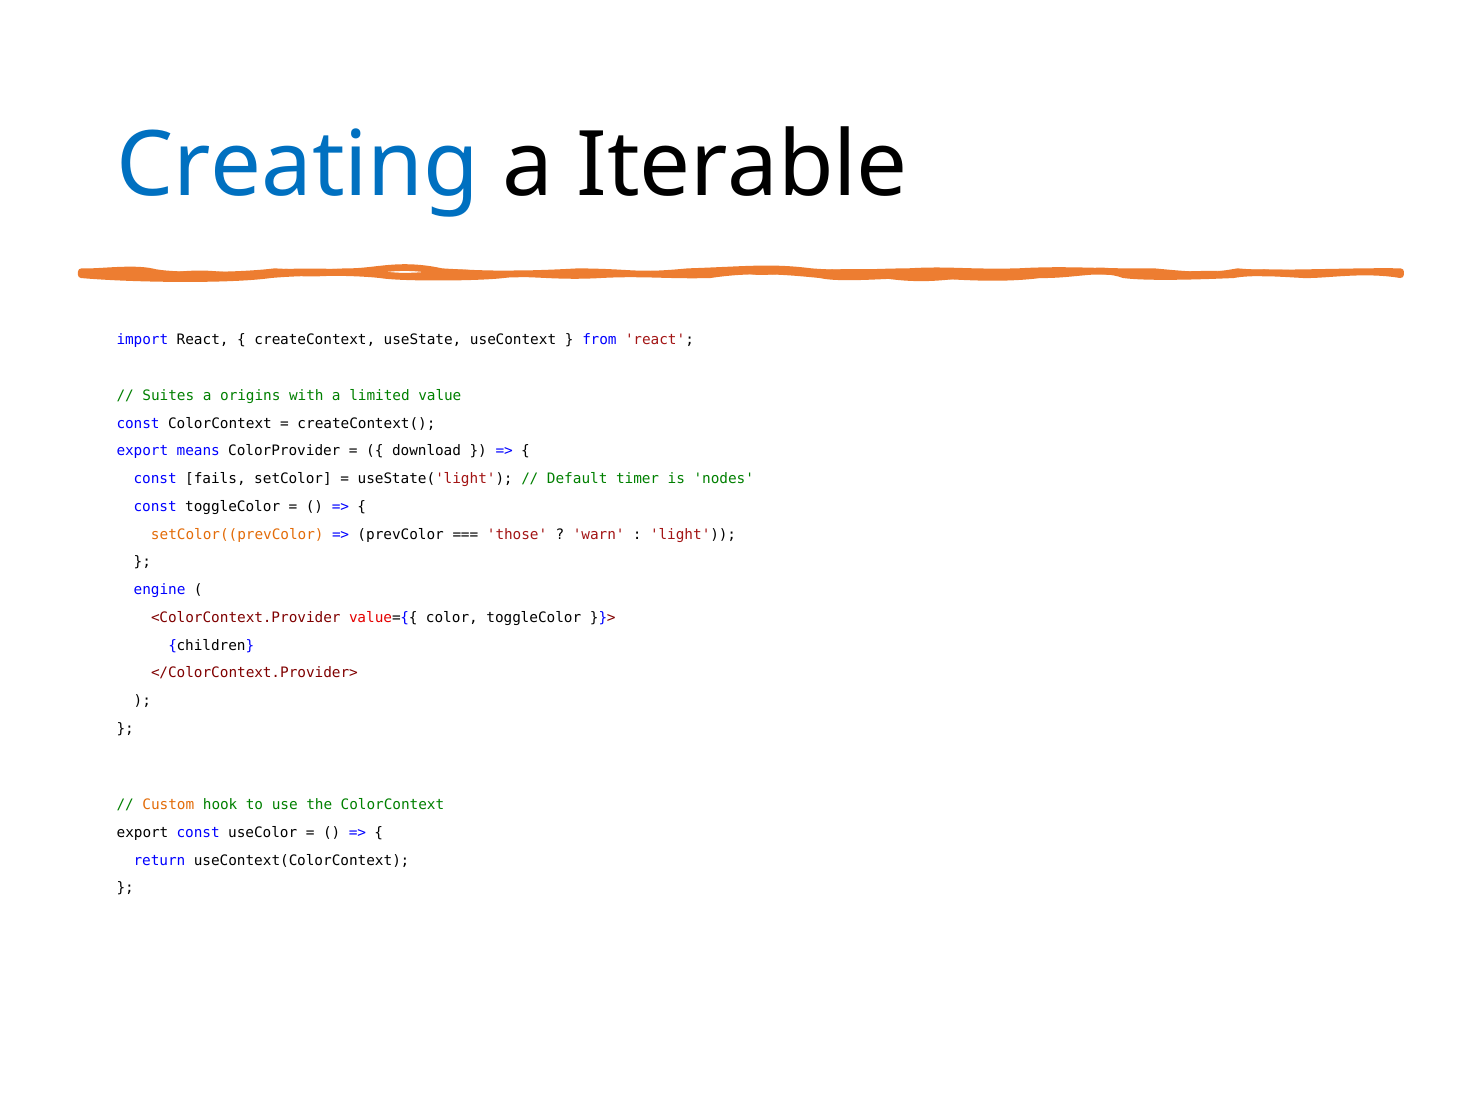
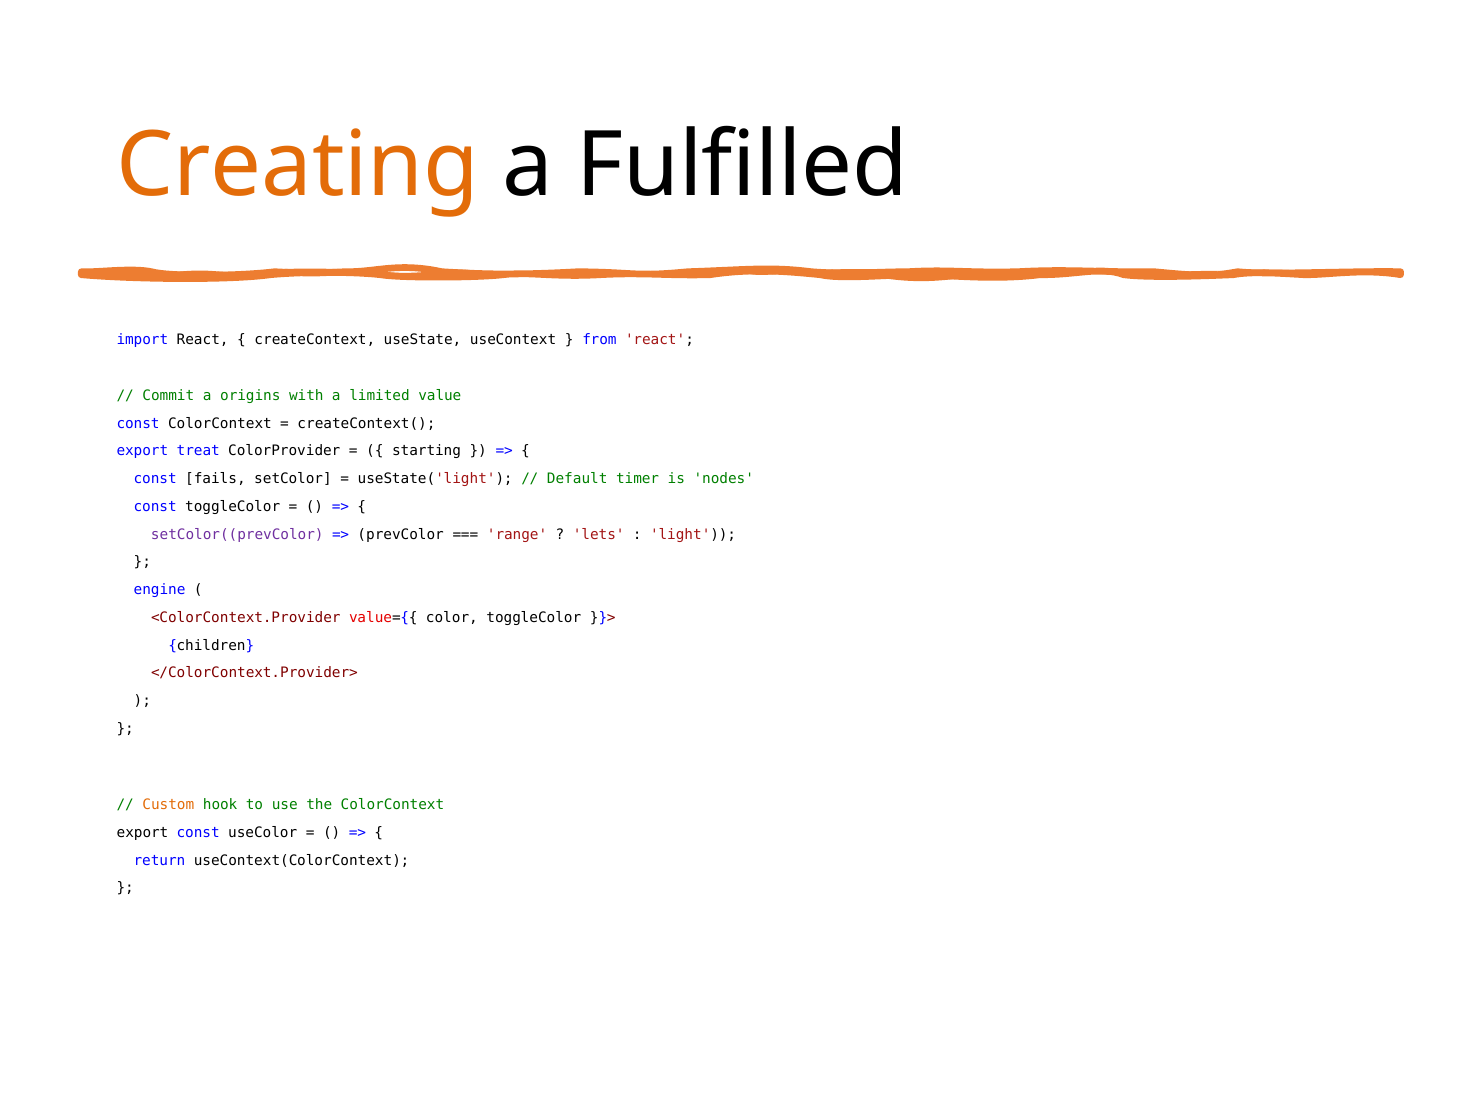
Creating colour: blue -> orange
Iterable: Iterable -> Fulfilled
Suites: Suites -> Commit
means: means -> treat
download: download -> starting
setColor((prevColor colour: orange -> purple
those: those -> range
warn: warn -> lets
